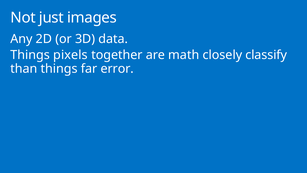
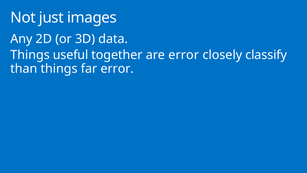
pixels: pixels -> useful
are math: math -> error
